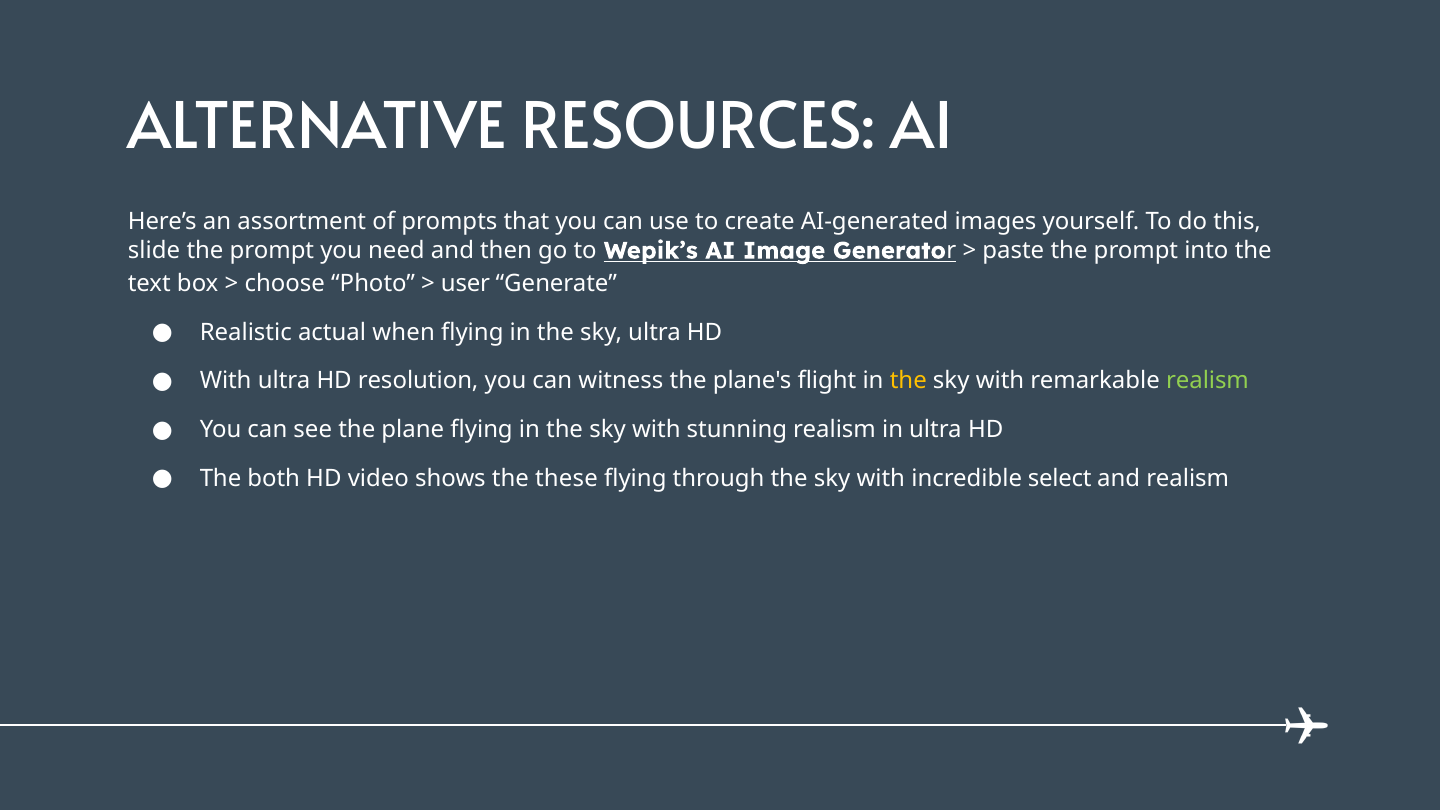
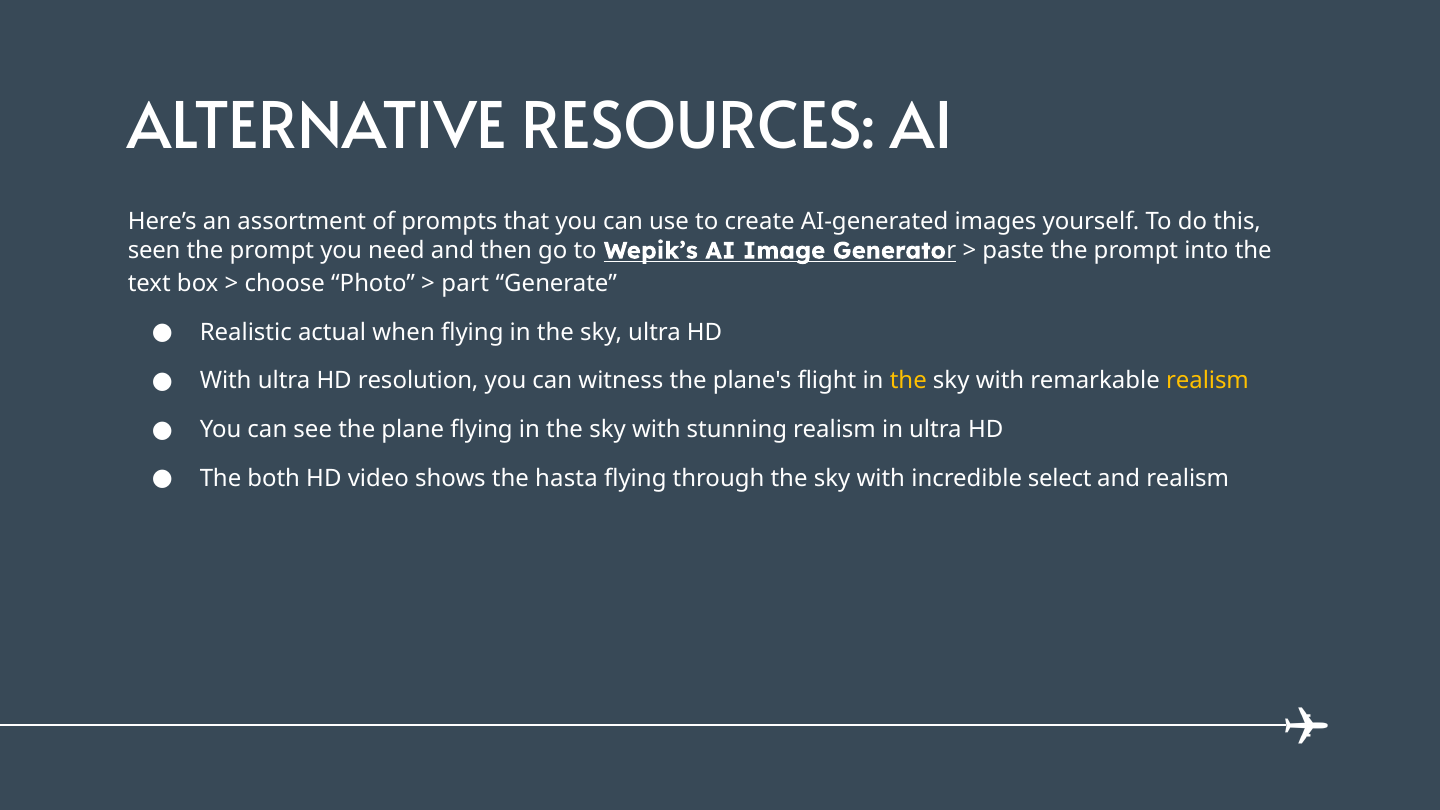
slide: slide -> seen
user: user -> part
realism at (1208, 381) colour: light green -> yellow
these: these -> hasta
